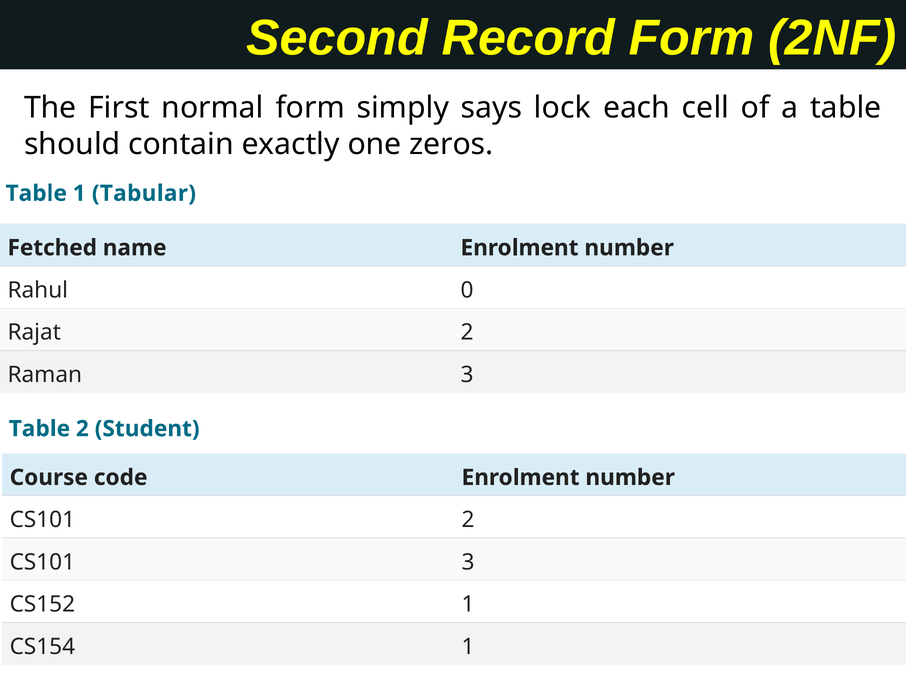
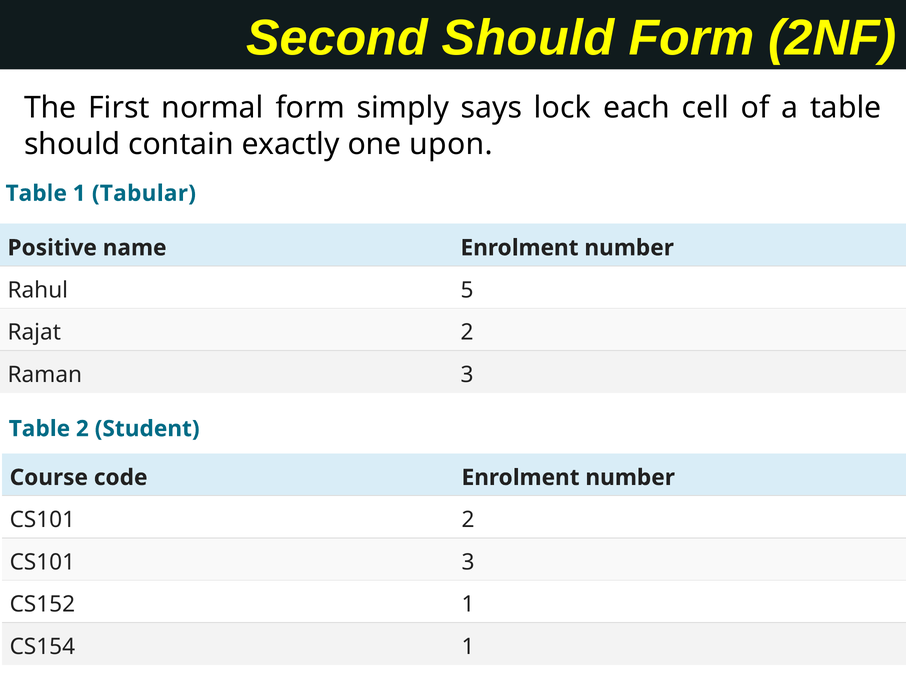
Second Record: Record -> Should
zeros: zeros -> upon
Fetched: Fetched -> Positive
0: 0 -> 5
